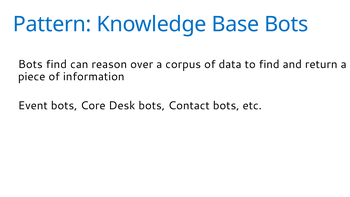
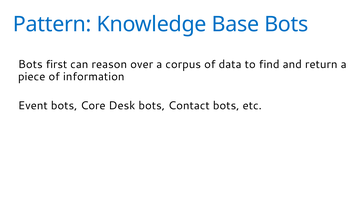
Bots find: find -> first
